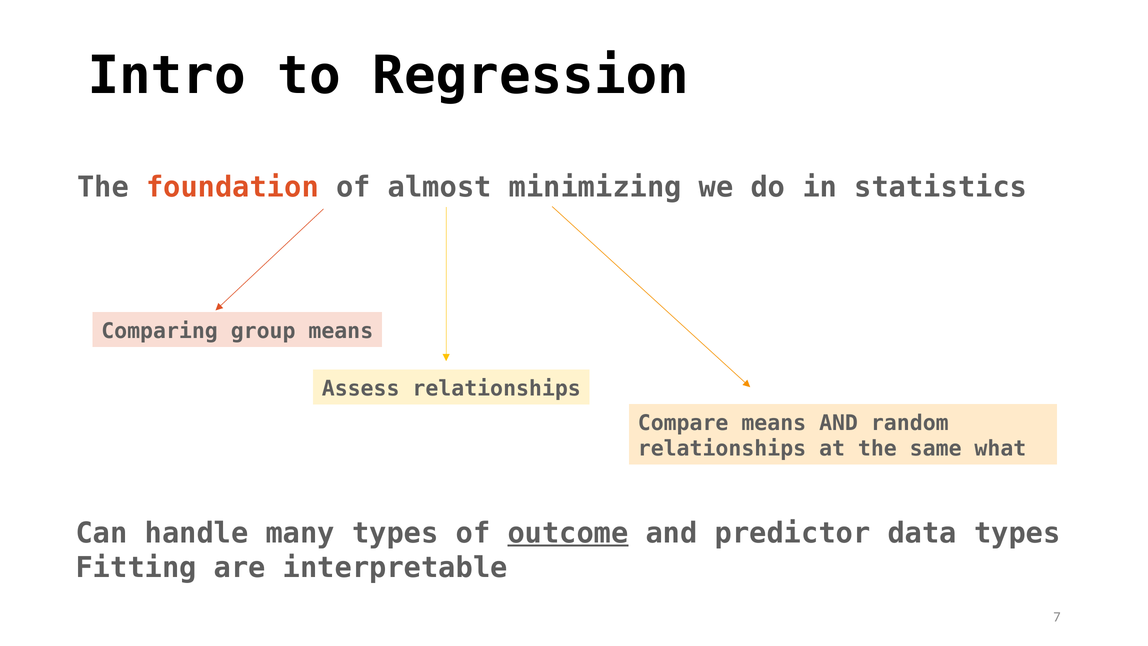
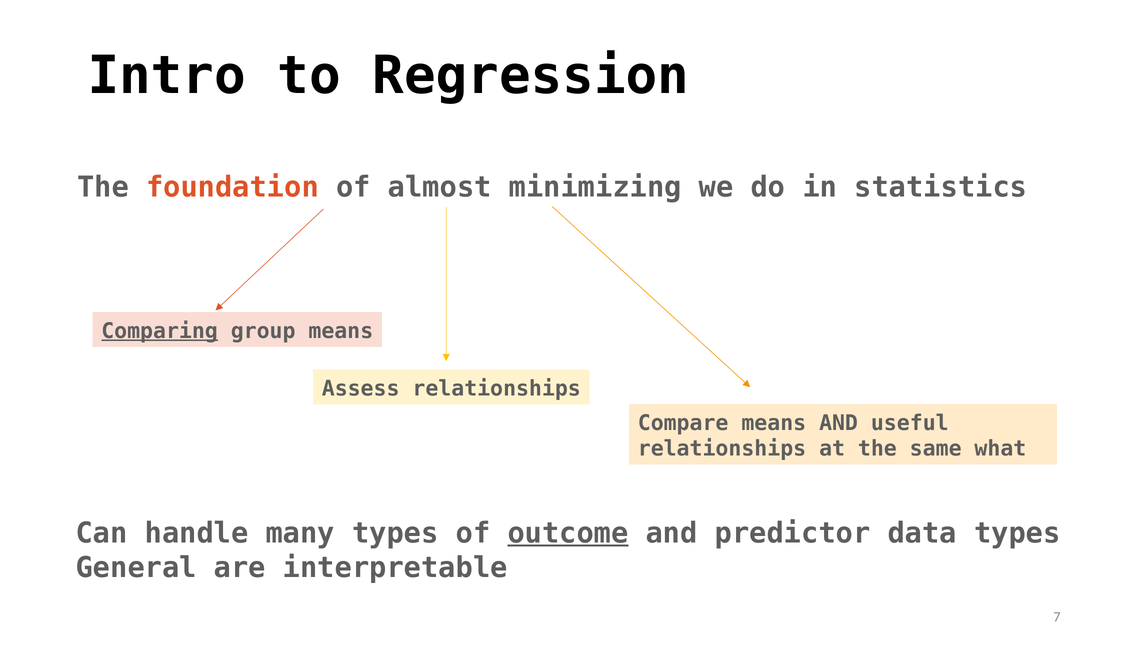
Comparing underline: none -> present
random: random -> useful
Fitting: Fitting -> General
